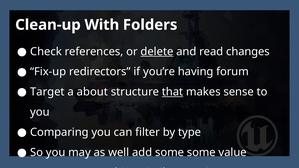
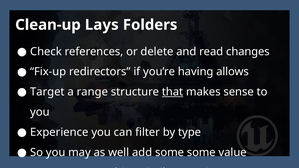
With: With -> Lays
delete underline: present -> none
forum: forum -> allows
about: about -> range
Comparing: Comparing -> Experience
